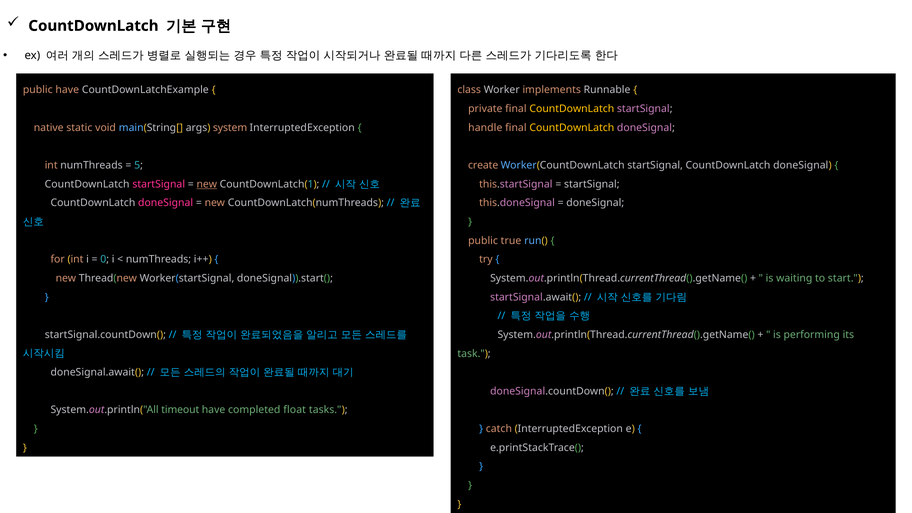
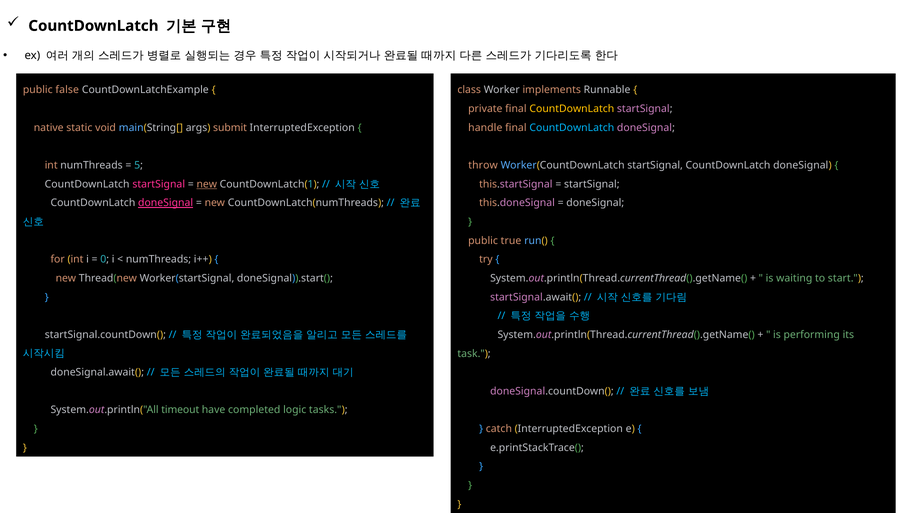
public have: have -> false
system: system -> submit
CountDownLatch at (572, 128) colour: yellow -> light blue
create: create -> throw
doneSignal at (166, 203) underline: none -> present
float: float -> logic
